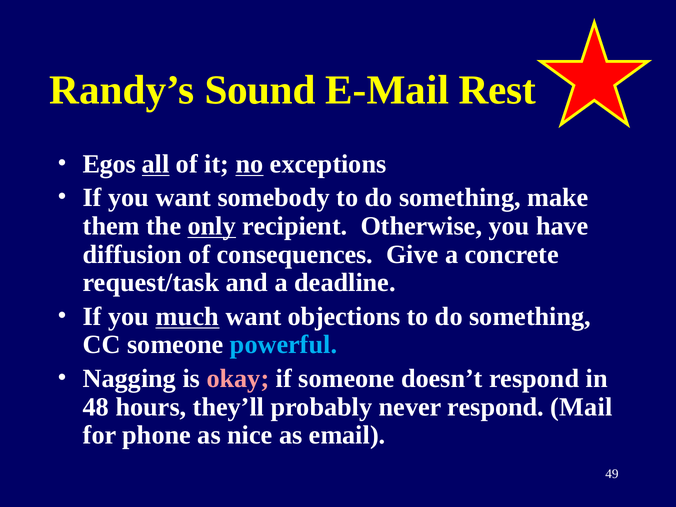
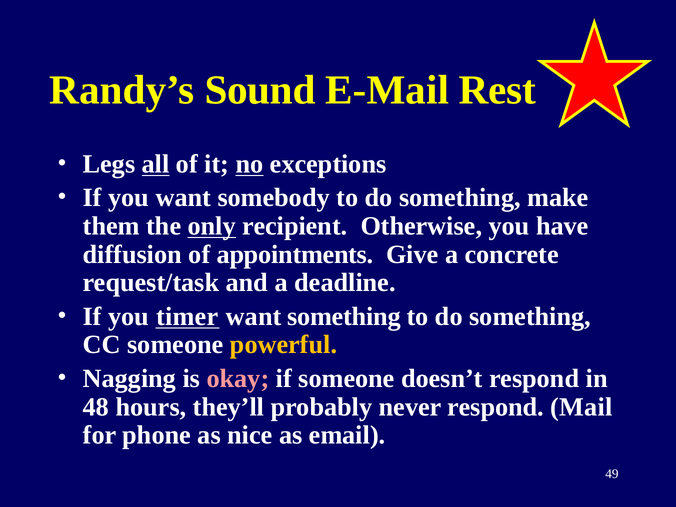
Egos: Egos -> Legs
consequences: consequences -> appointments
much: much -> timer
want objections: objections -> something
powerful colour: light blue -> yellow
